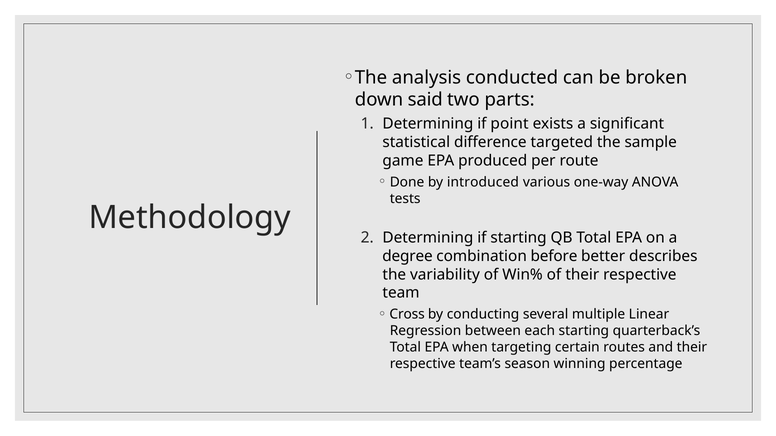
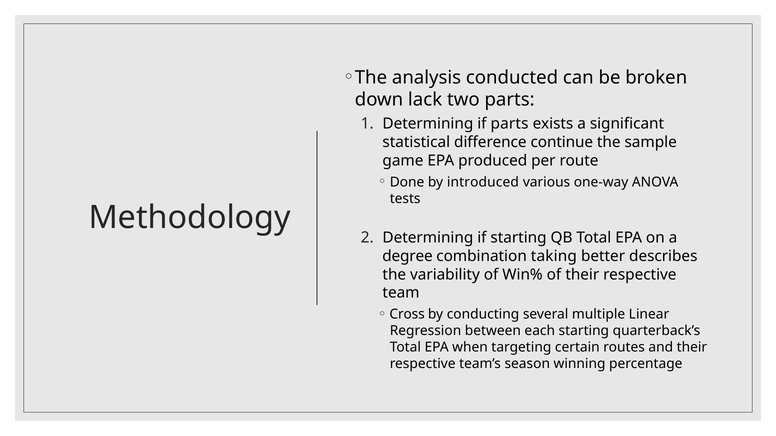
said: said -> lack
if point: point -> parts
targeted: targeted -> continue
before: before -> taking
